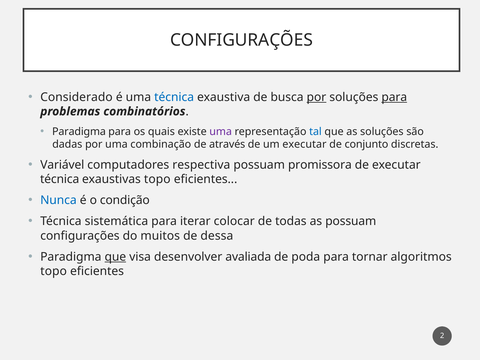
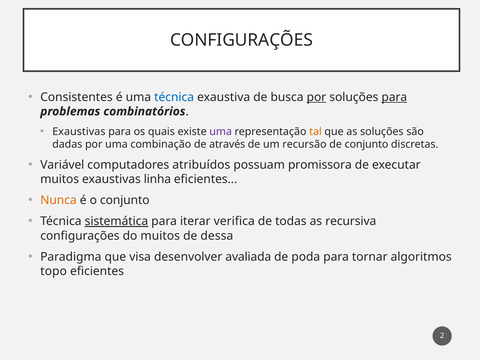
Considerado: Considerado -> Consistentes
Paradigma at (79, 132): Paradigma -> Exaustivas
tal colour: blue -> orange
um executar: executar -> recursão
respectiva: respectiva -> atribuídos
técnica at (60, 179): técnica -> muitos
exaustivas topo: topo -> linha
Nunca colour: blue -> orange
o condição: condição -> conjunto
sistemática underline: none -> present
colocar: colocar -> verifica
as possuam: possuam -> recursiva
que at (115, 257) underline: present -> none
